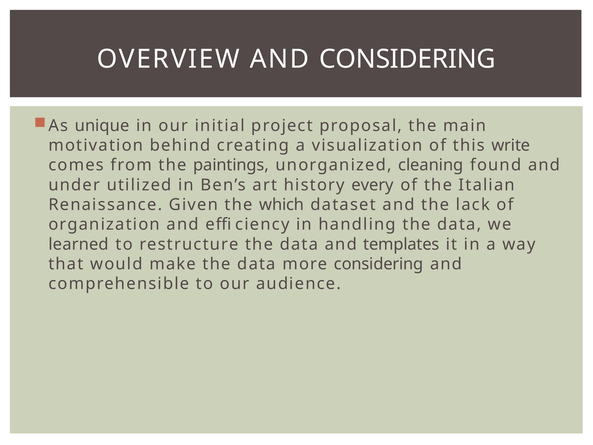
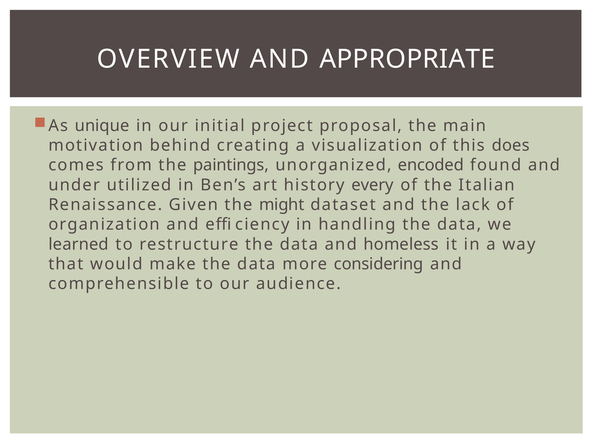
AND CONSIDERING: CONSIDERING -> APPROPRIATE
write: write -> does
cleaning: cleaning -> encoded
which: which -> might
templates: templates -> homeless
